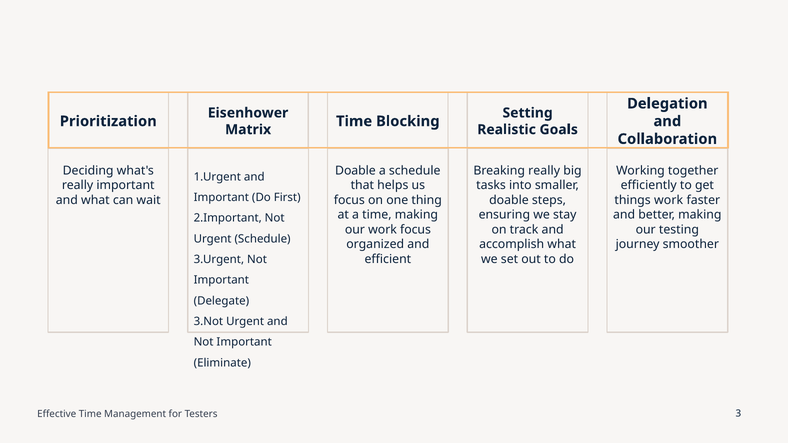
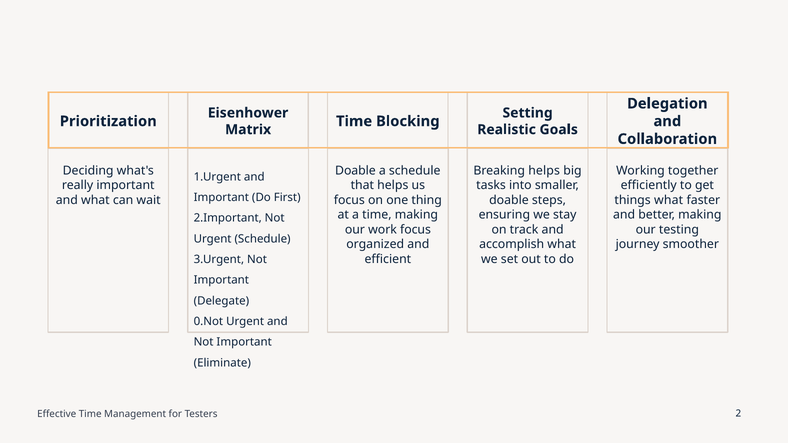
Breaking really: really -> helps
things work: work -> what
3.Not: 3.Not -> 0.Not
3: 3 -> 2
